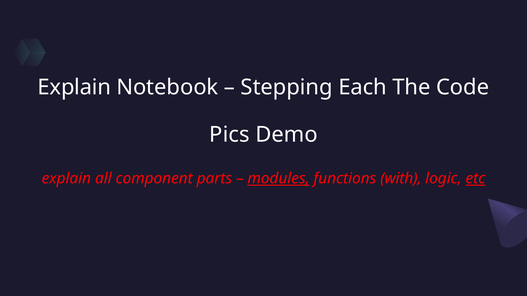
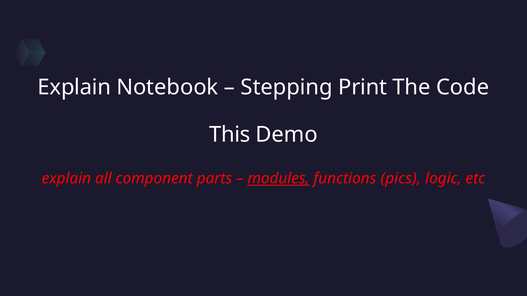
Each: Each -> Print
Pics: Pics -> This
with: with -> pics
etc underline: present -> none
